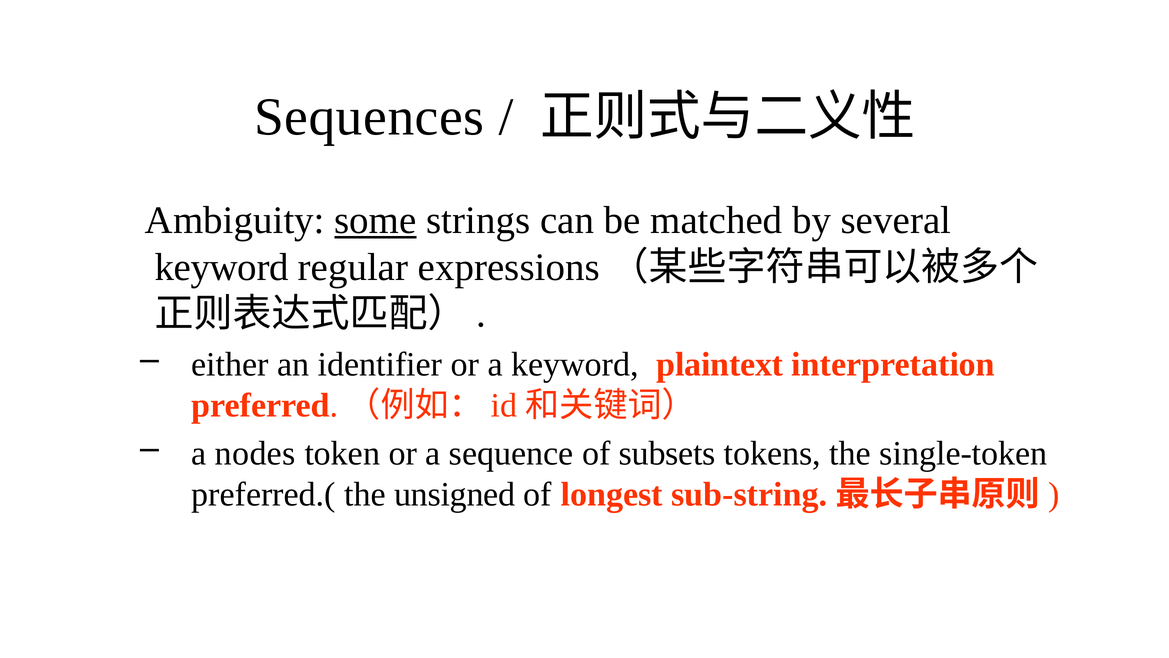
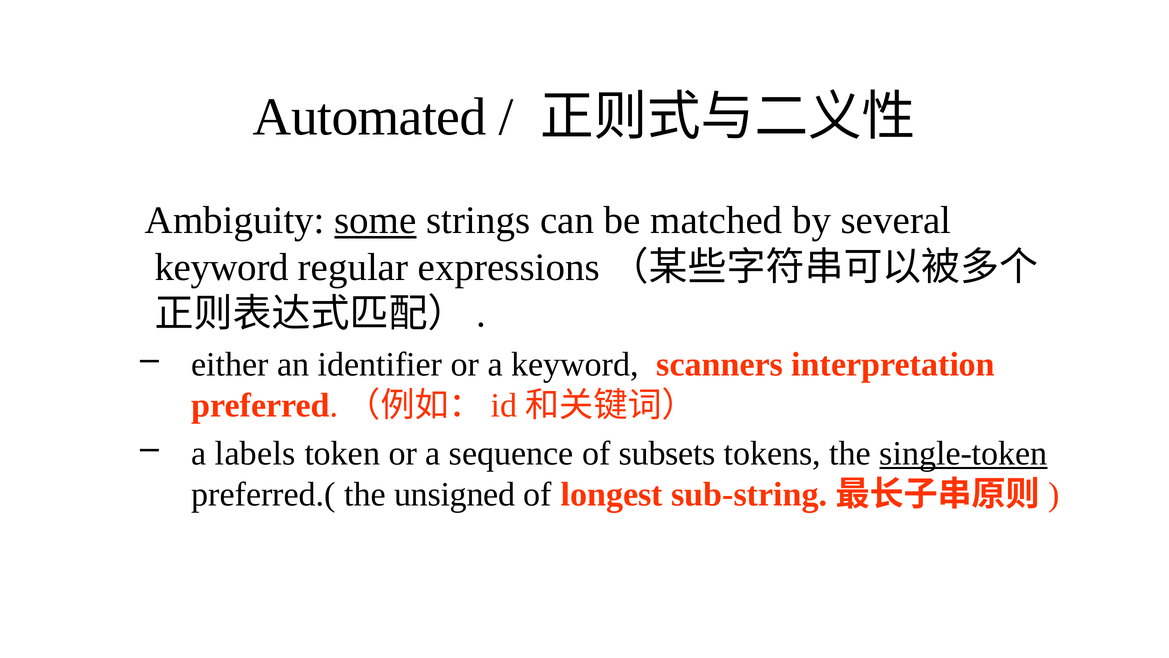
Sequences: Sequences -> Automated
plaintext: plaintext -> scanners
nodes: nodes -> labels
single-token underline: none -> present
